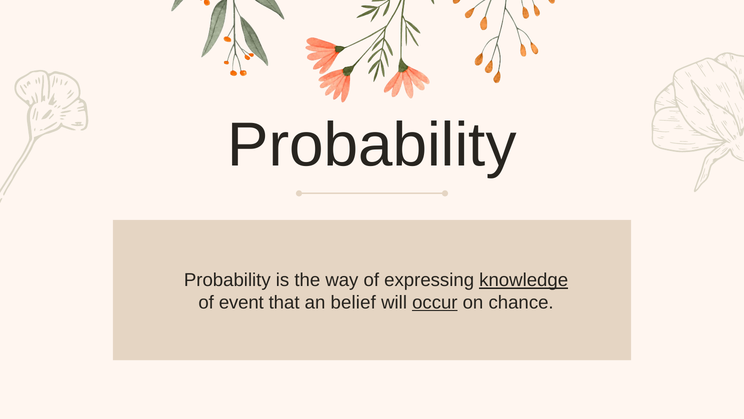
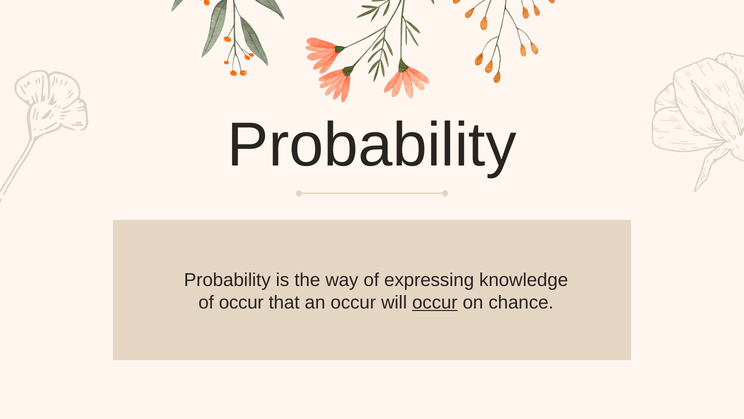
knowledge underline: present -> none
of event: event -> occur
an belief: belief -> occur
